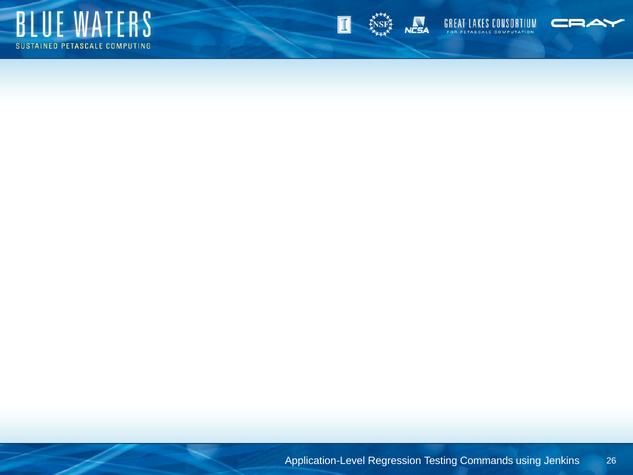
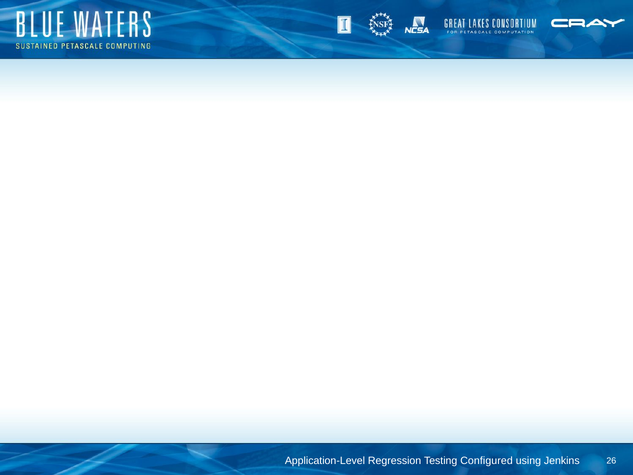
Commands: Commands -> Configured
